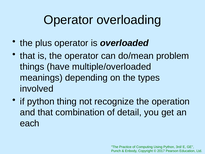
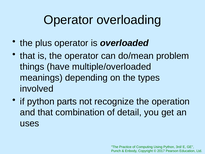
thing: thing -> parts
each: each -> uses
